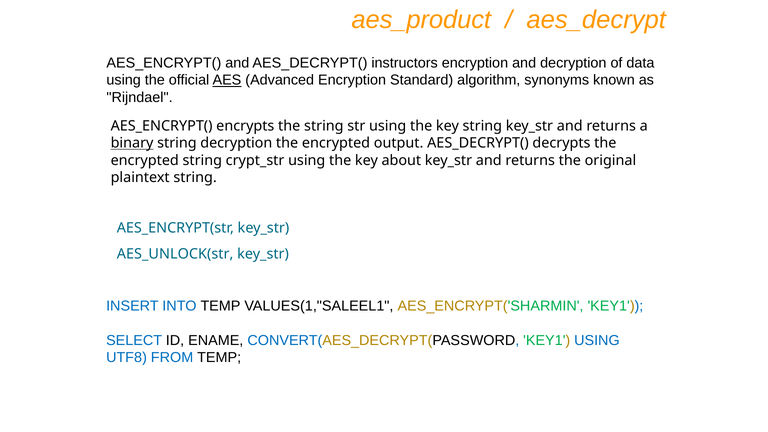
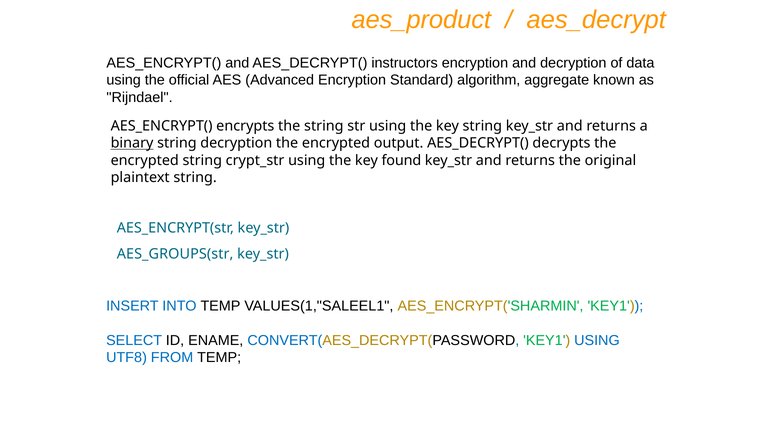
AES underline: present -> none
synonyms: synonyms -> aggregate
about: about -> found
AES_UNLOCK(str: AES_UNLOCK(str -> AES_GROUPS(str
